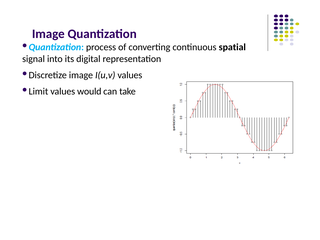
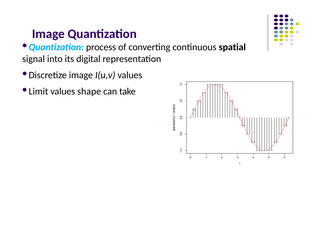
would: would -> shape
